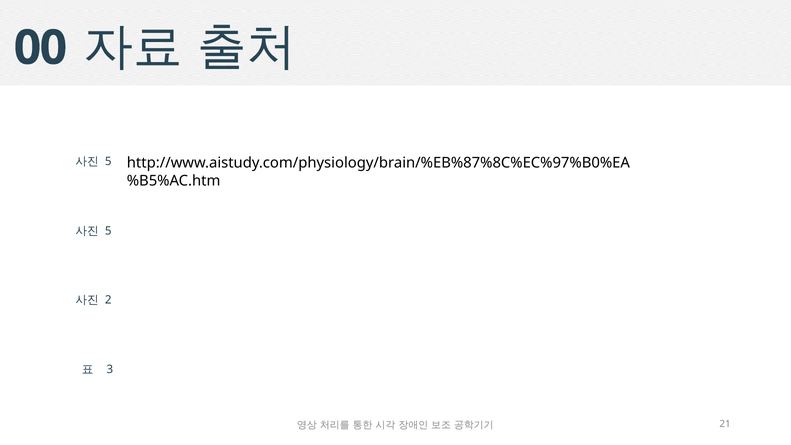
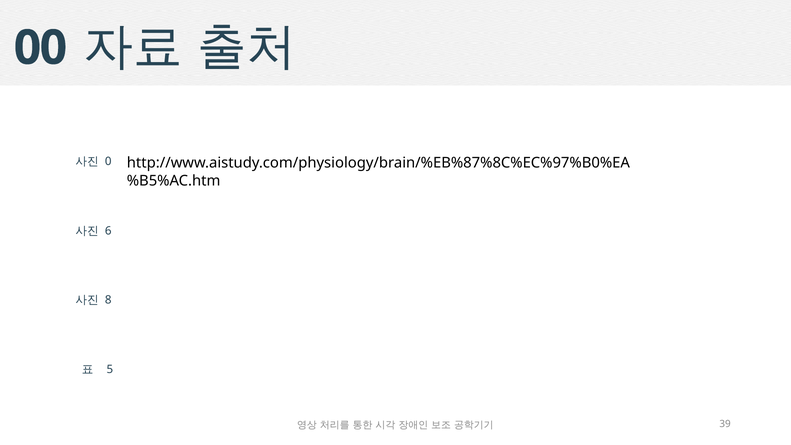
5 at (108, 161): 5 -> 0
5 at (108, 231): 5 -> 6
2: 2 -> 8
3: 3 -> 5
21: 21 -> 39
